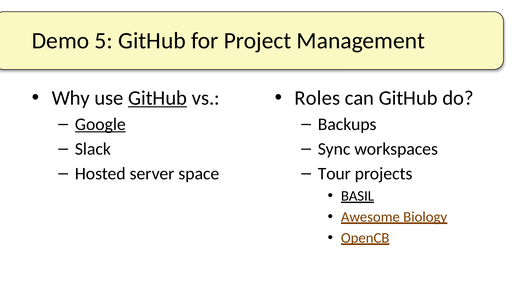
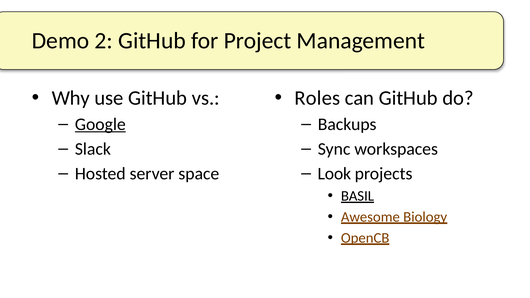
5: 5 -> 2
GitHub at (158, 98) underline: present -> none
Tour: Tour -> Look
